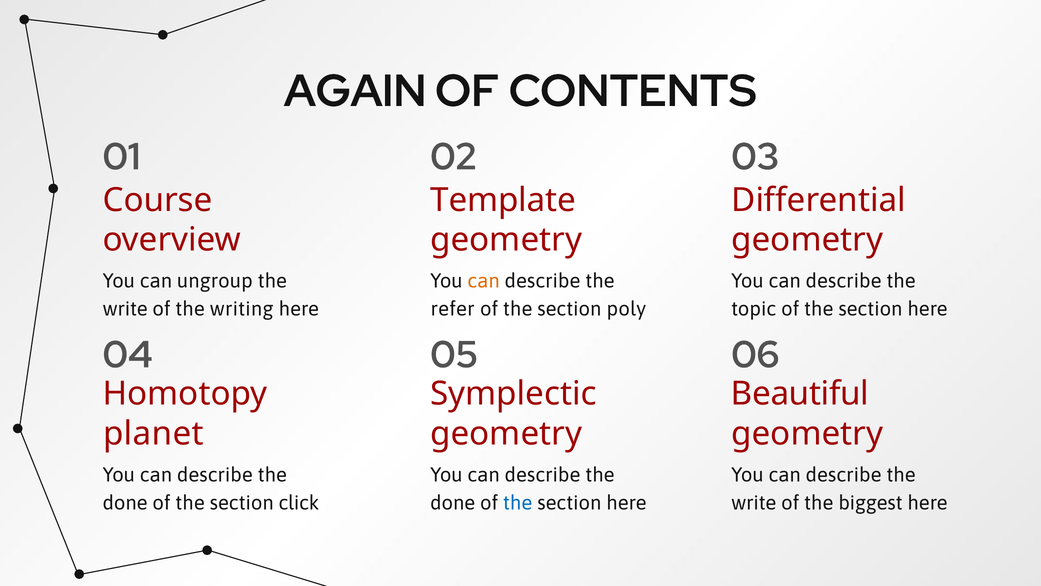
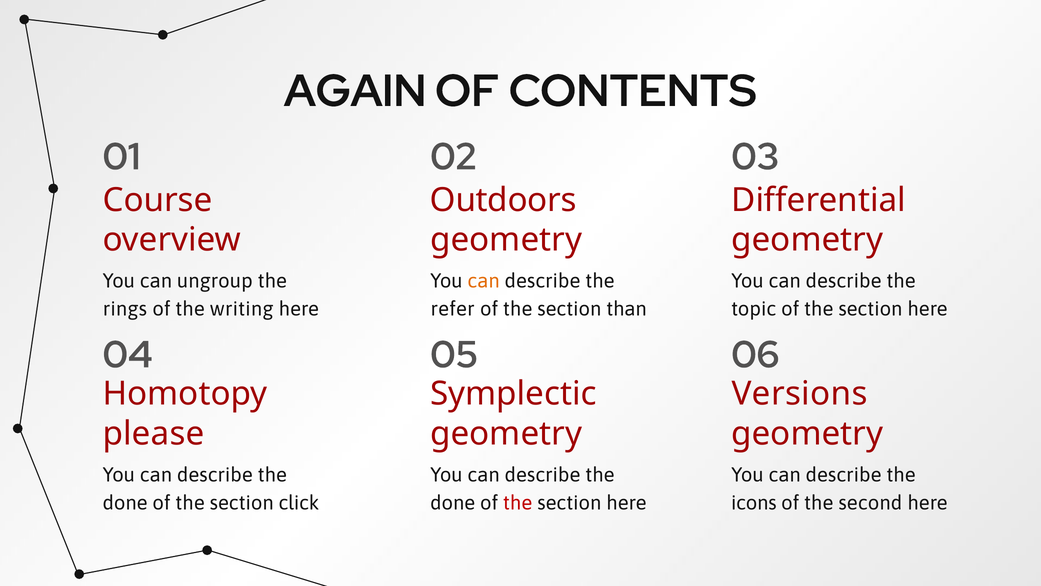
Template: Template -> Outdoors
write at (125, 309): write -> rings
poly: poly -> than
Beautiful: Beautiful -> Versions
planet: planet -> please
the at (518, 503) colour: blue -> red
write at (754, 503): write -> icons
biggest: biggest -> second
